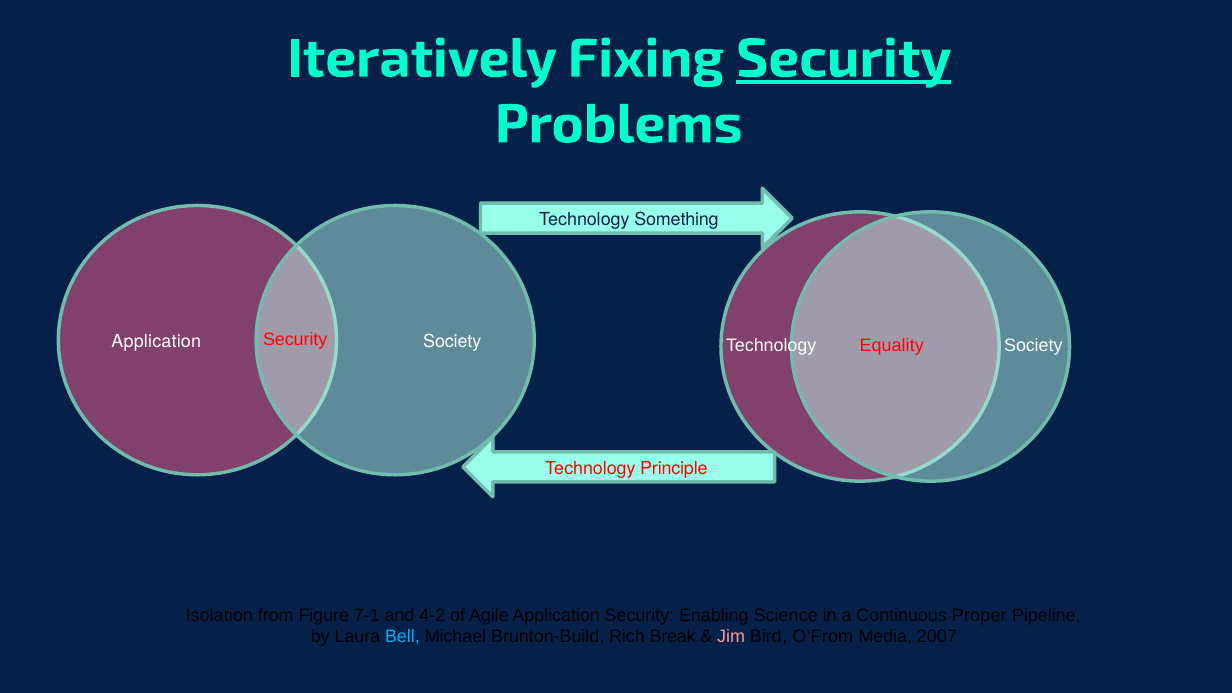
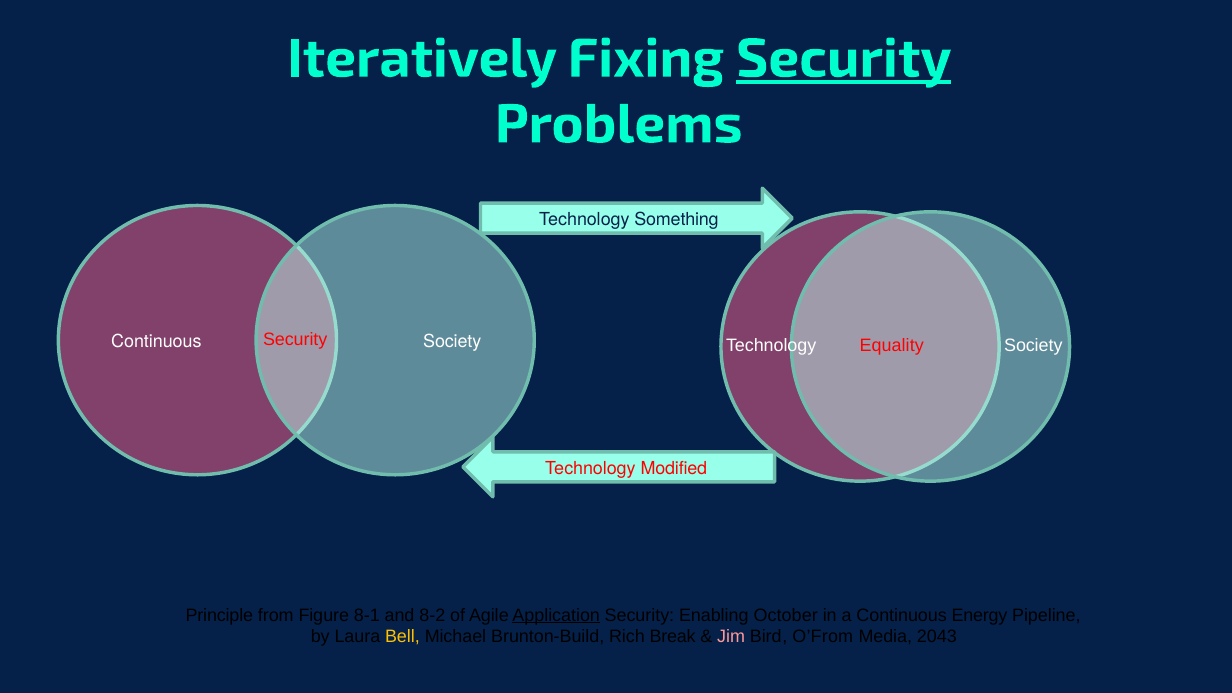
Application at (156, 341): Application -> Continuous
Principle: Principle -> Modified
Isolation: Isolation -> Principle
7-1: 7-1 -> 8-1
4-2: 4-2 -> 8-2
Application at (556, 615) underline: none -> present
Science: Science -> October
Proper: Proper -> Energy
Bell colour: light blue -> yellow
2007: 2007 -> 2043
